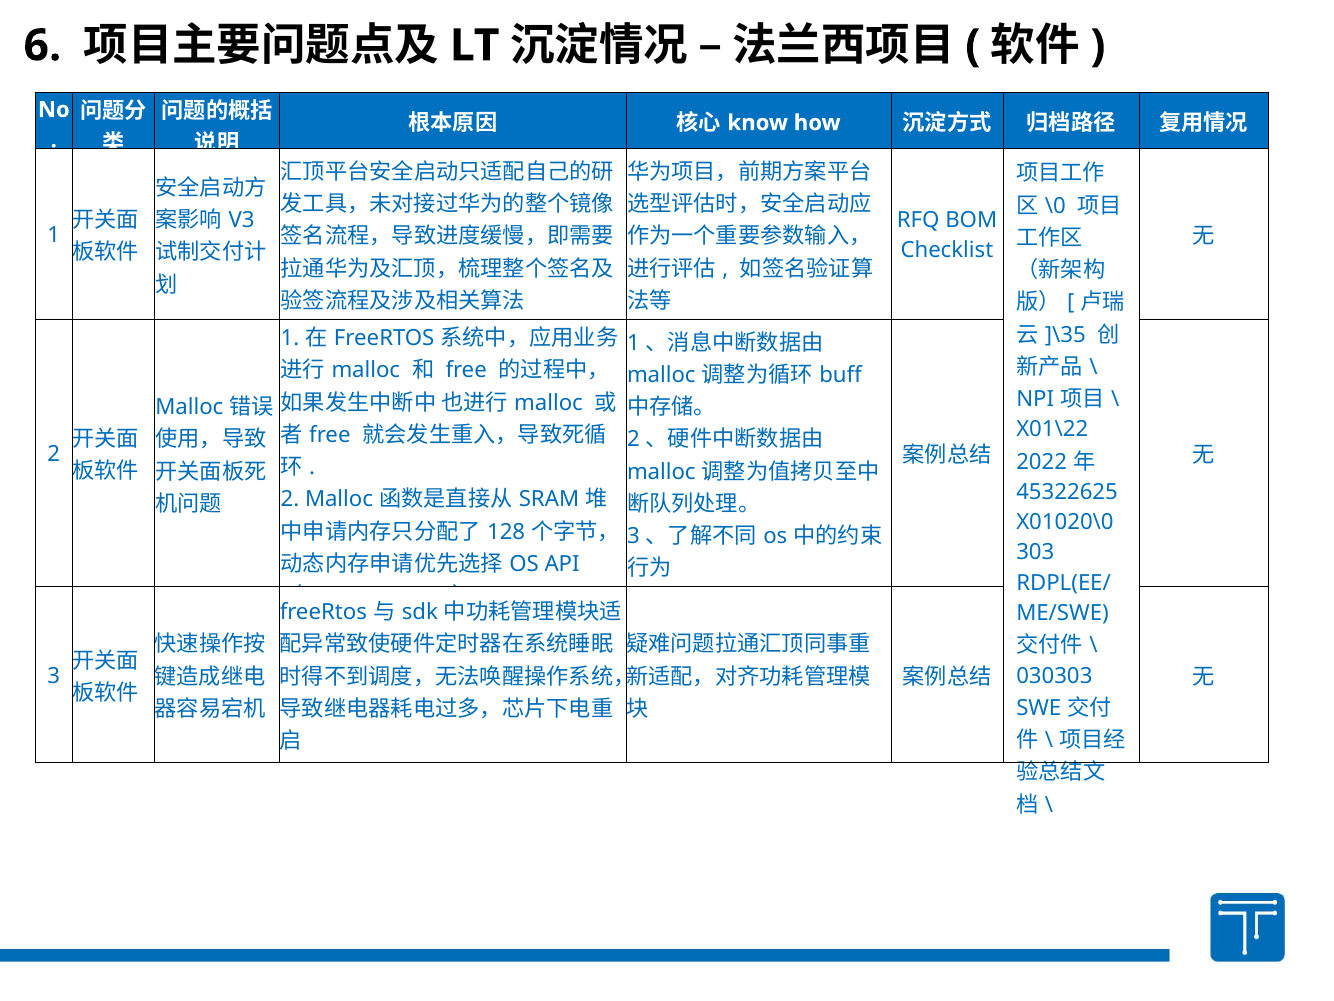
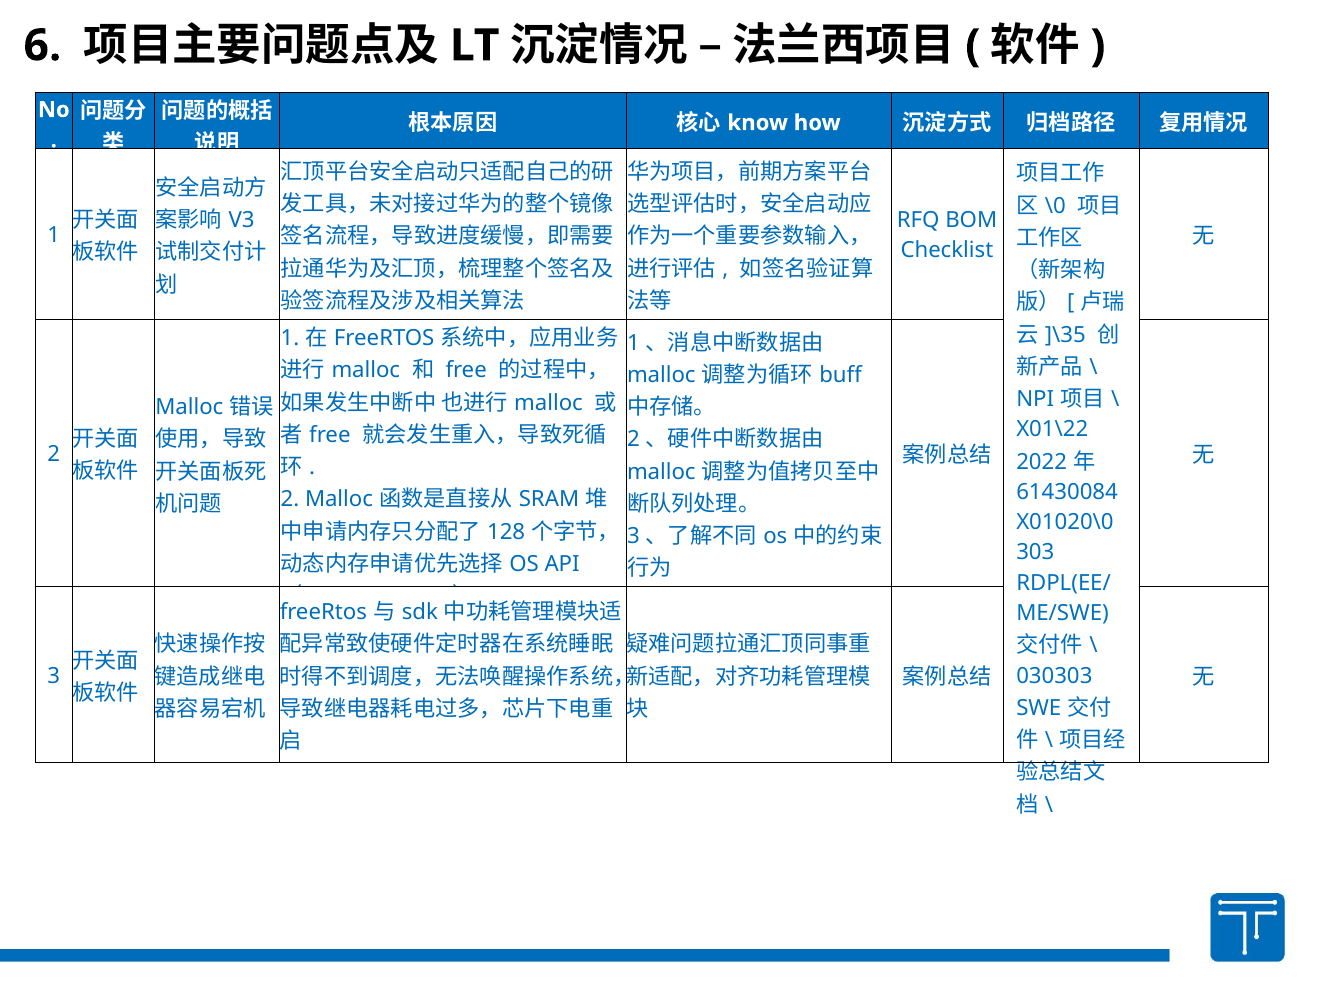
45322625: 45322625 -> 61430084
